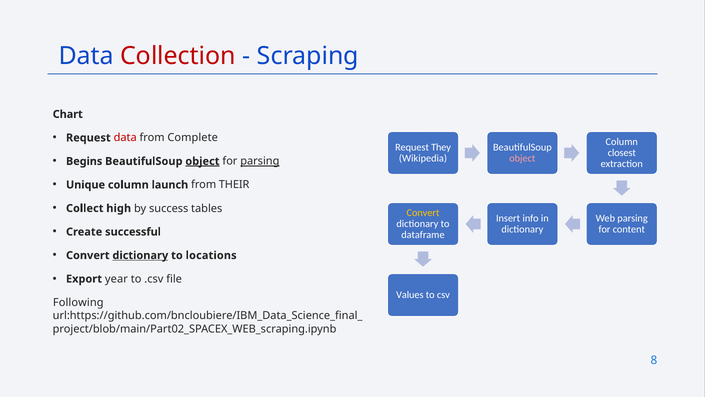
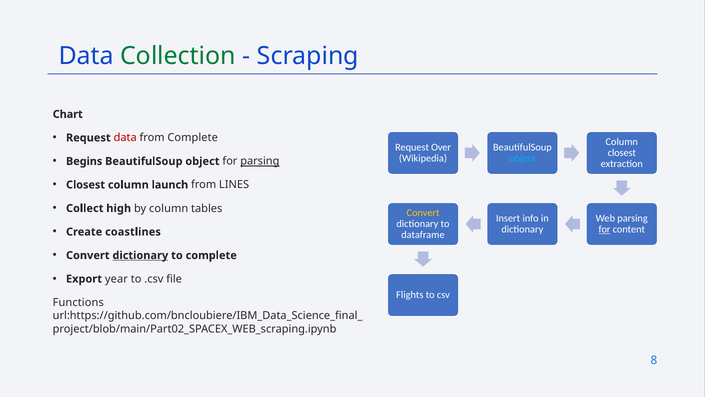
Collection colour: red -> green
They: They -> Over
object at (522, 158) colour: pink -> light blue
object at (202, 161) underline: present -> none
Unique at (86, 185): Unique -> Closest
THEIR: THEIR -> LINES
by success: success -> column
for at (604, 229) underline: none -> present
successful: successful -> coastlines
to locations: locations -> complete
Values: Values -> Flights
Following: Following -> Functions
